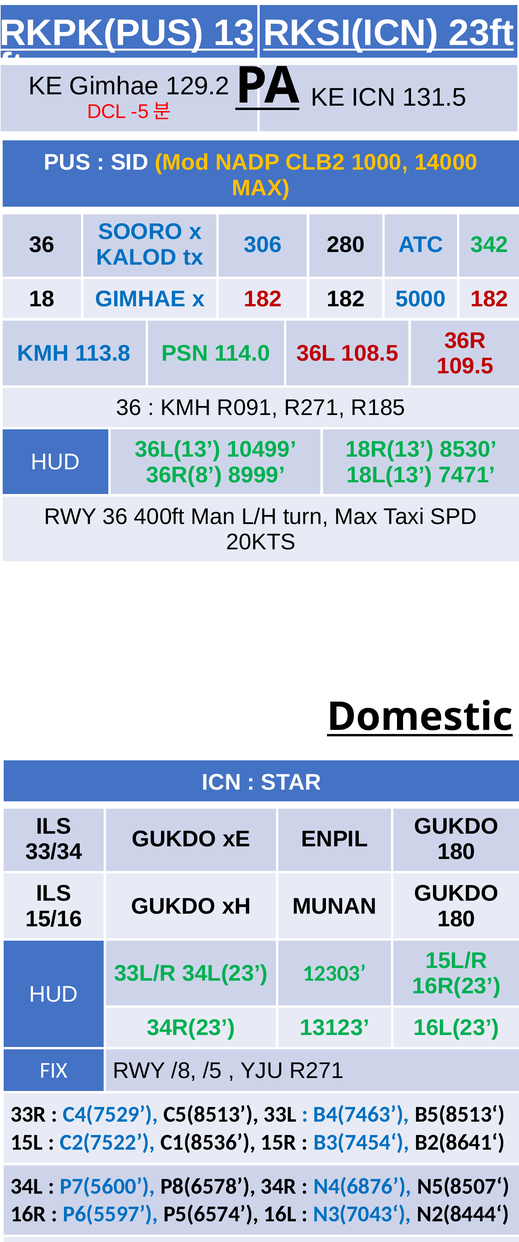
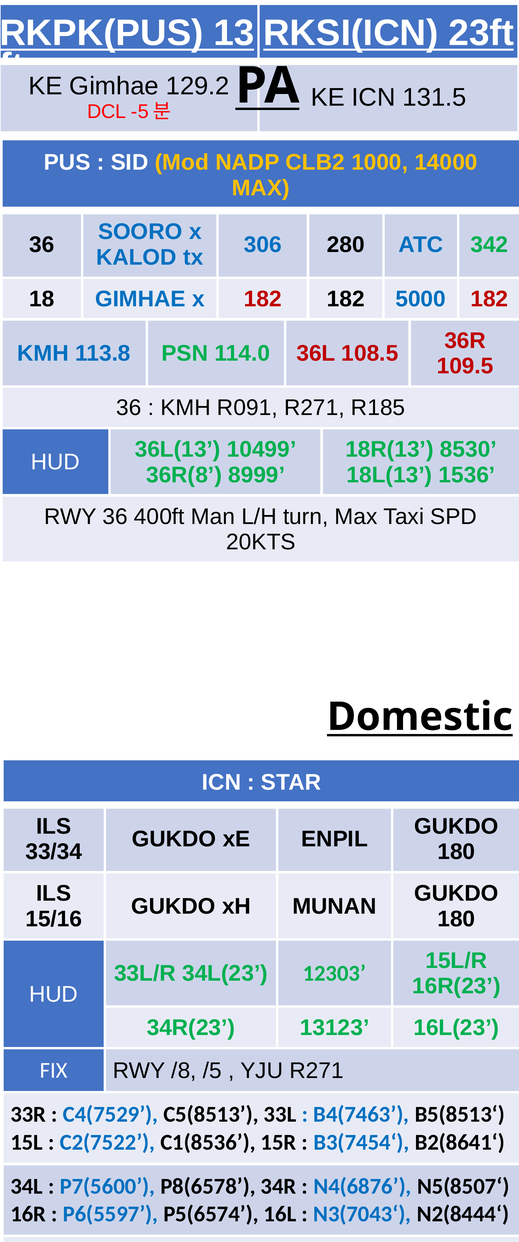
7471: 7471 -> 1536
